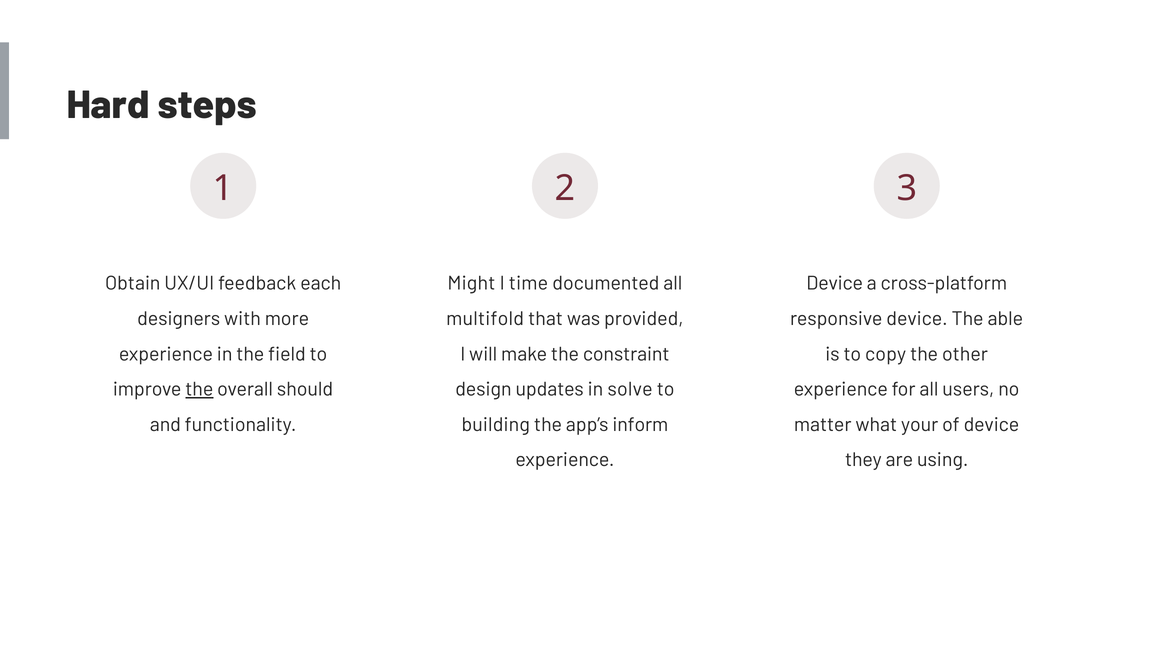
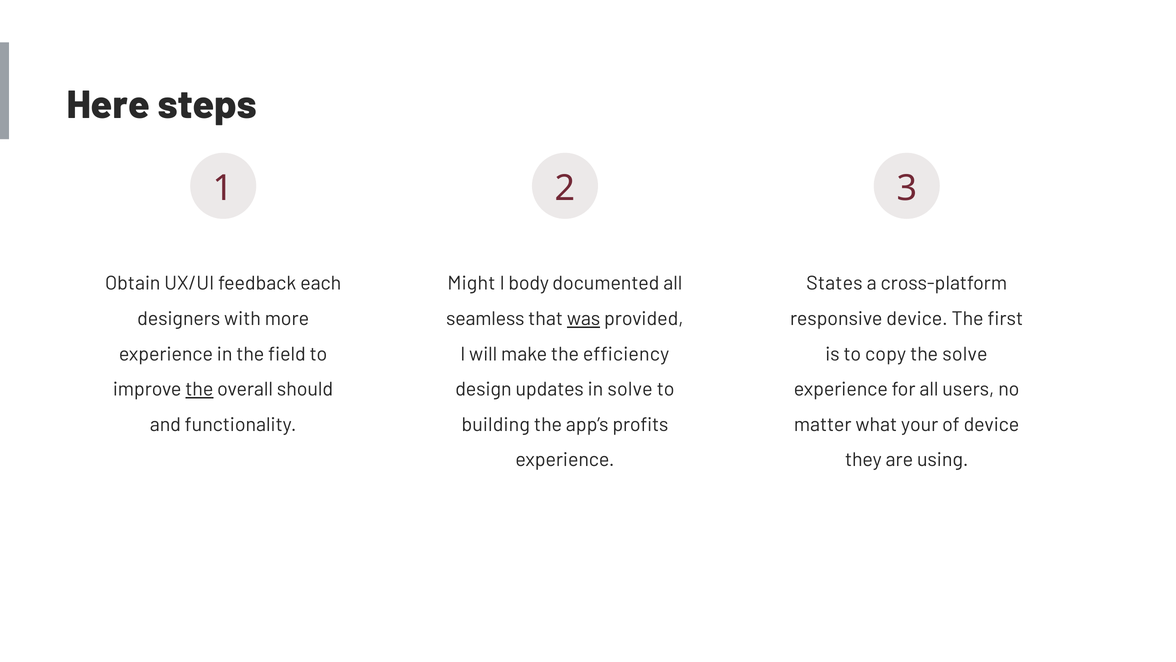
Hard: Hard -> Here
time: time -> body
Device at (835, 283): Device -> States
multifold: multifold -> seamless
was underline: none -> present
able: able -> first
constraint: constraint -> efficiency
the other: other -> solve
inform: inform -> profits
